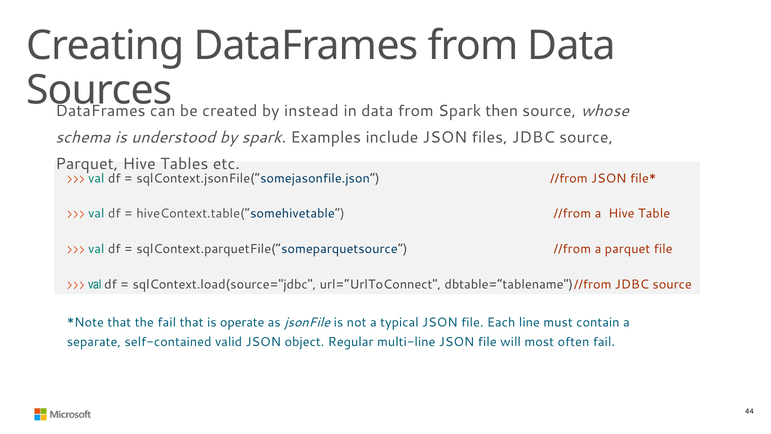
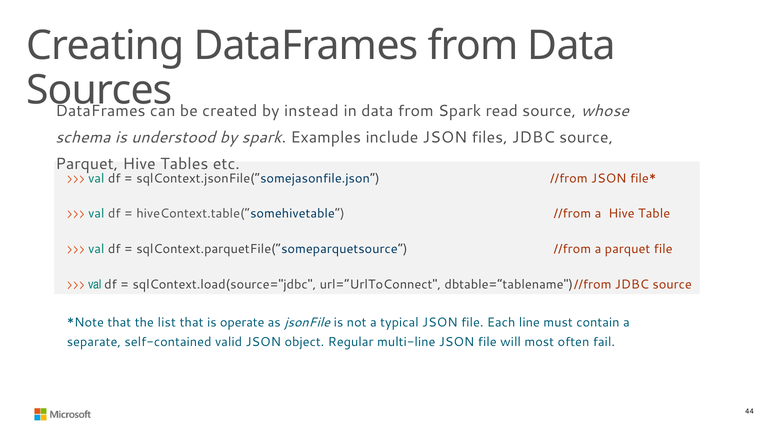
then: then -> read
the fail: fail -> list
